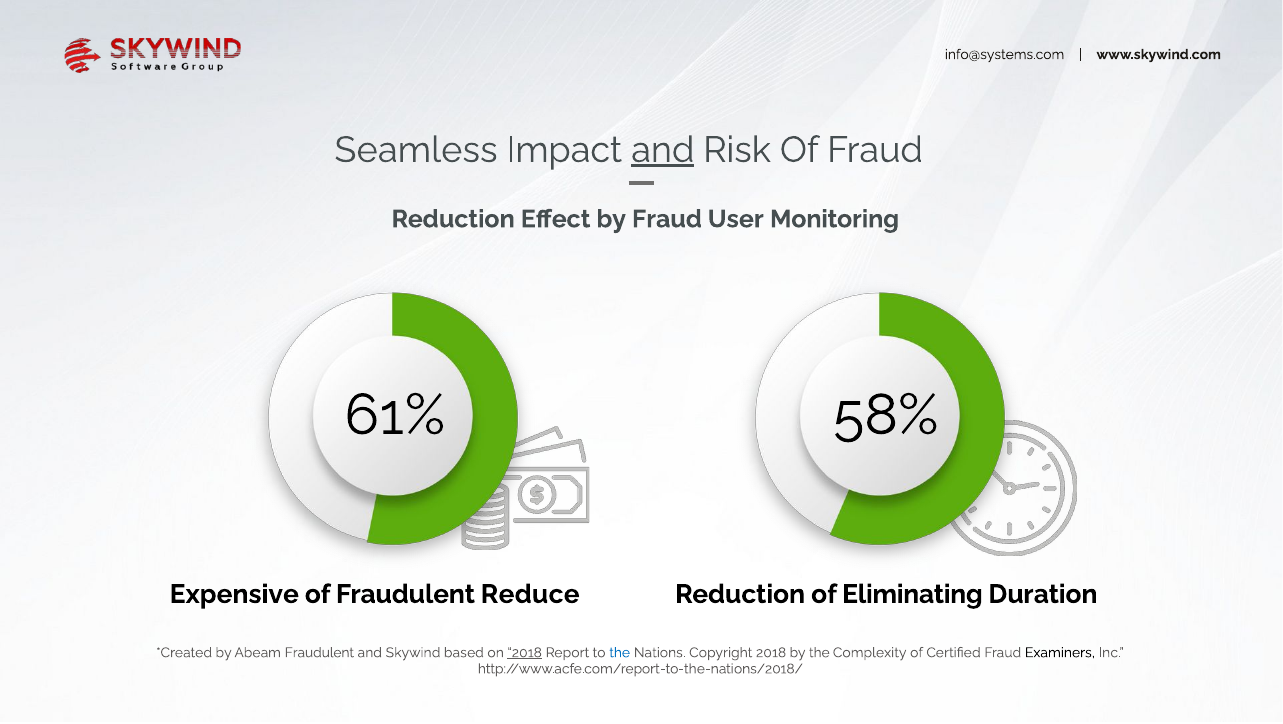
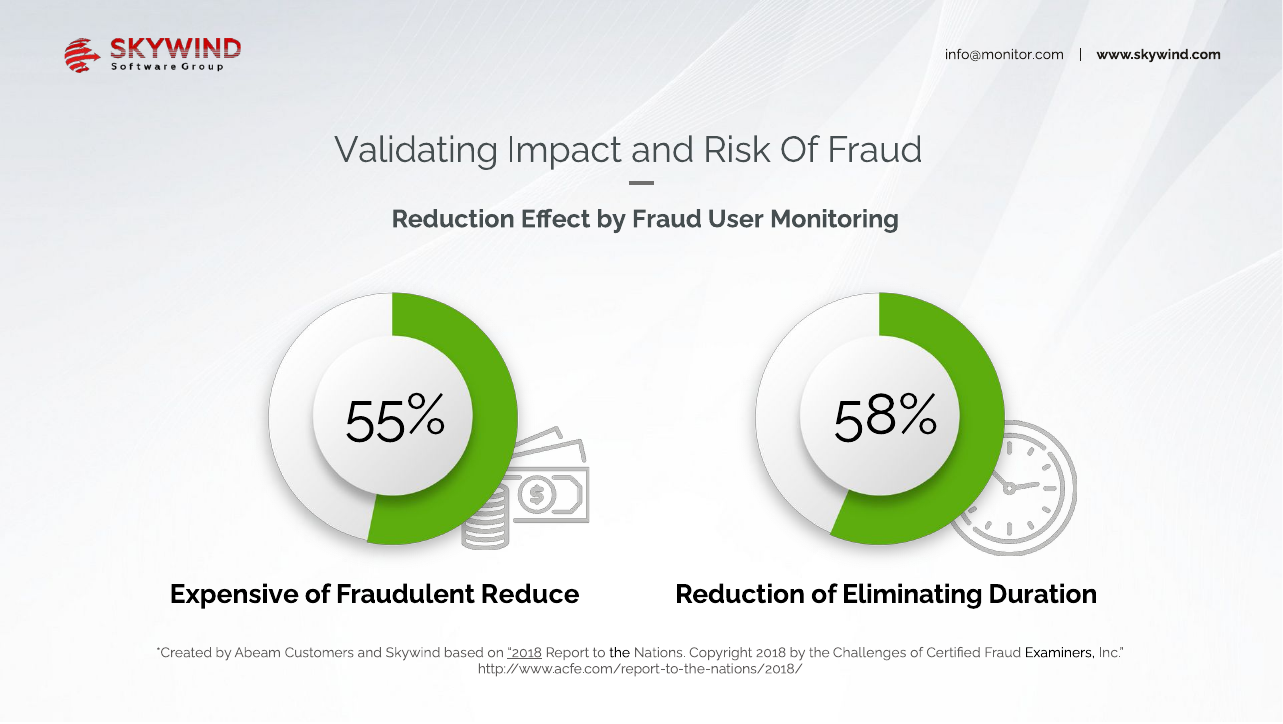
info@systems.com: info@systems.com -> info@monitor.com
Seamless: Seamless -> Validating
and at (663, 150) underline: present -> none
61%: 61% -> 55%
Abeam Fraudulent: Fraudulent -> Customers
the at (620, 652) colour: blue -> black
Complexity: Complexity -> Challenges
